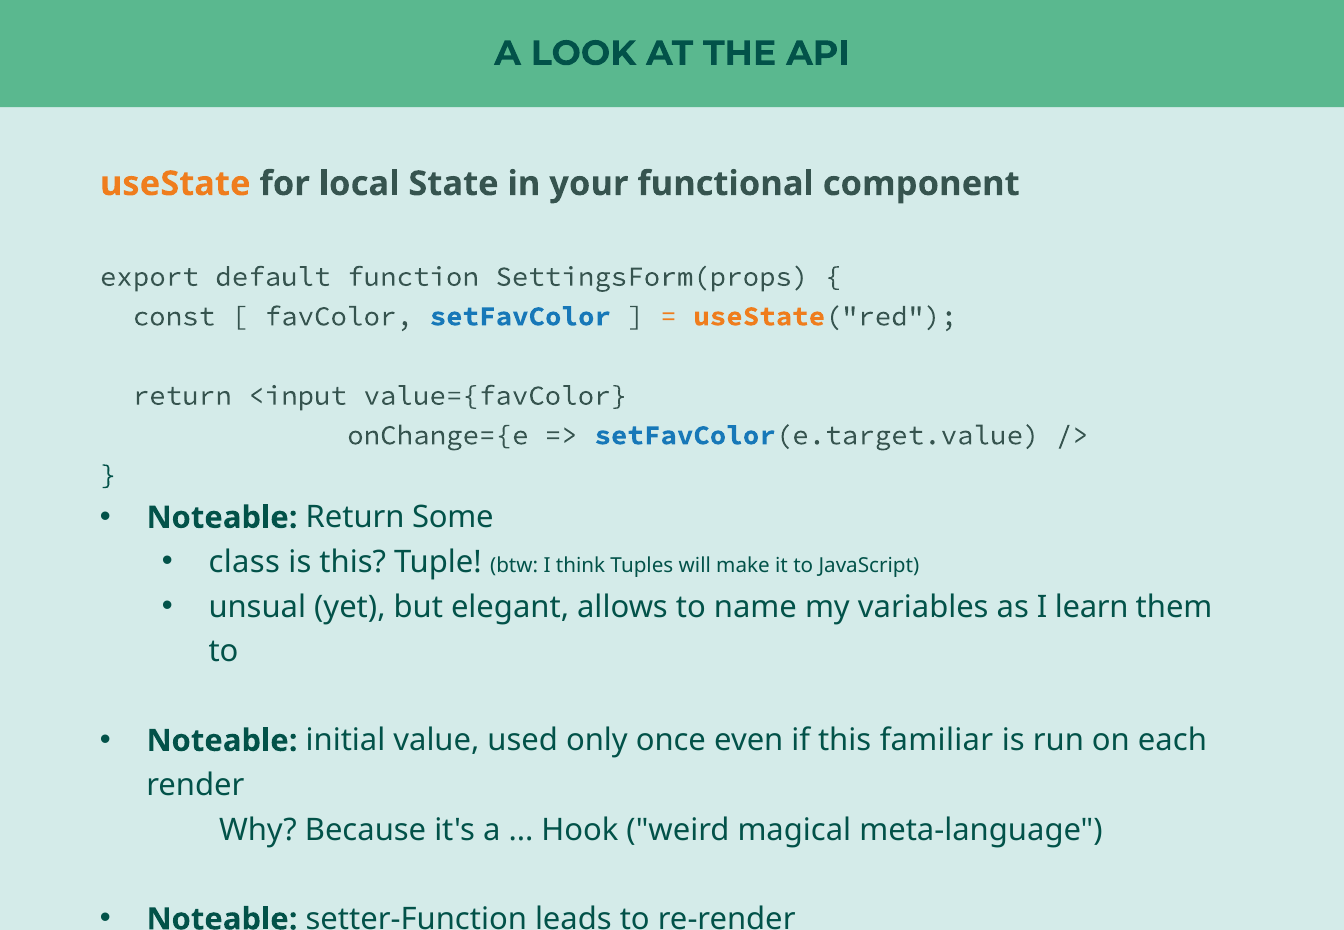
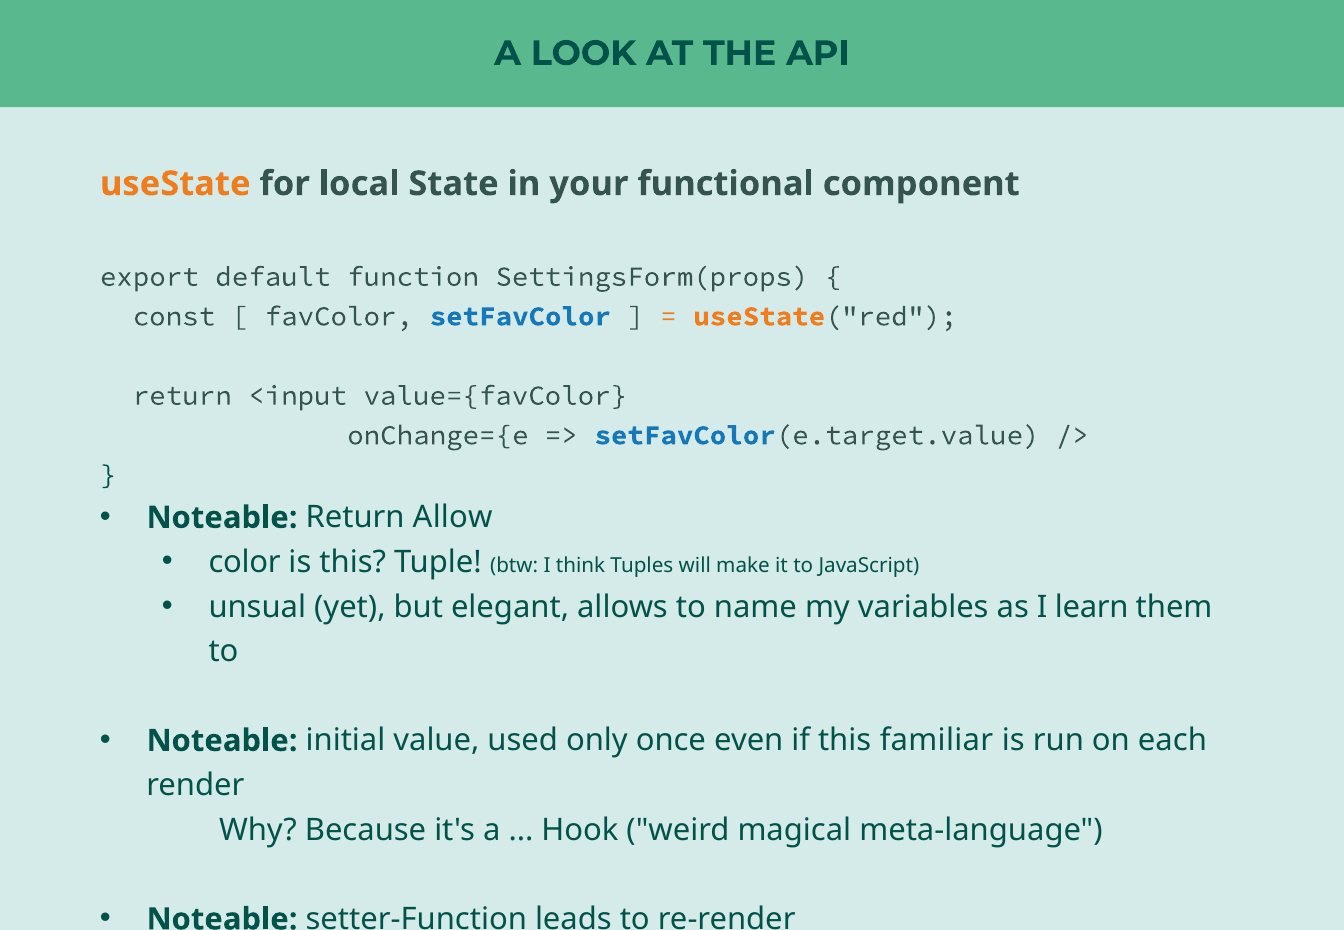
Some: Some -> Allow
class: class -> color
